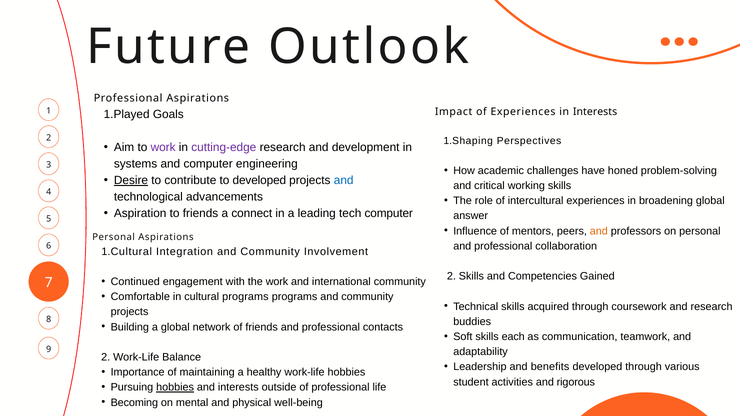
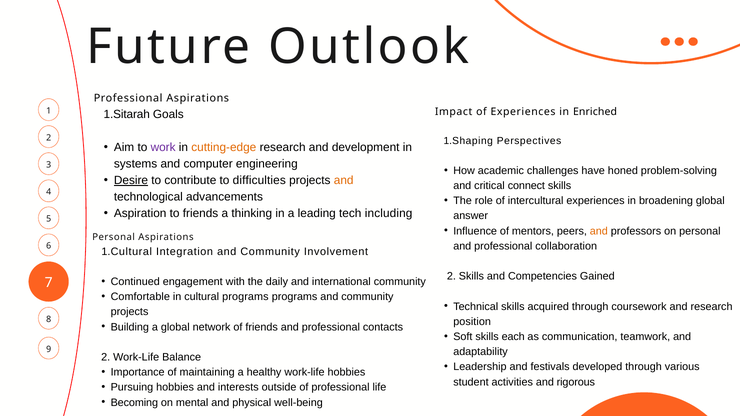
in Interests: Interests -> Enriched
1.Played: 1.Played -> 1.Sitarah
cutting-edge colour: purple -> orange
to developed: developed -> difficulties
and at (344, 181) colour: blue -> orange
working: working -> connect
connect: connect -> thinking
tech computer: computer -> including
the work: work -> daily
buddies: buddies -> position
benefits: benefits -> festivals
hobbies at (175, 388) underline: present -> none
